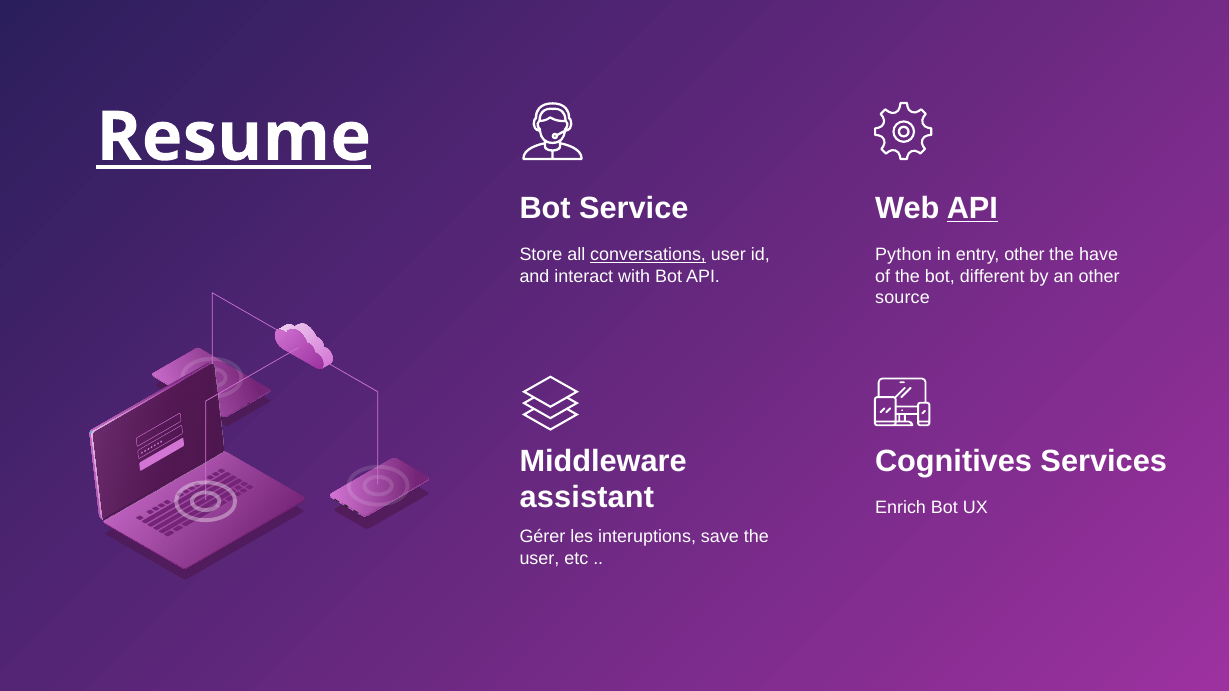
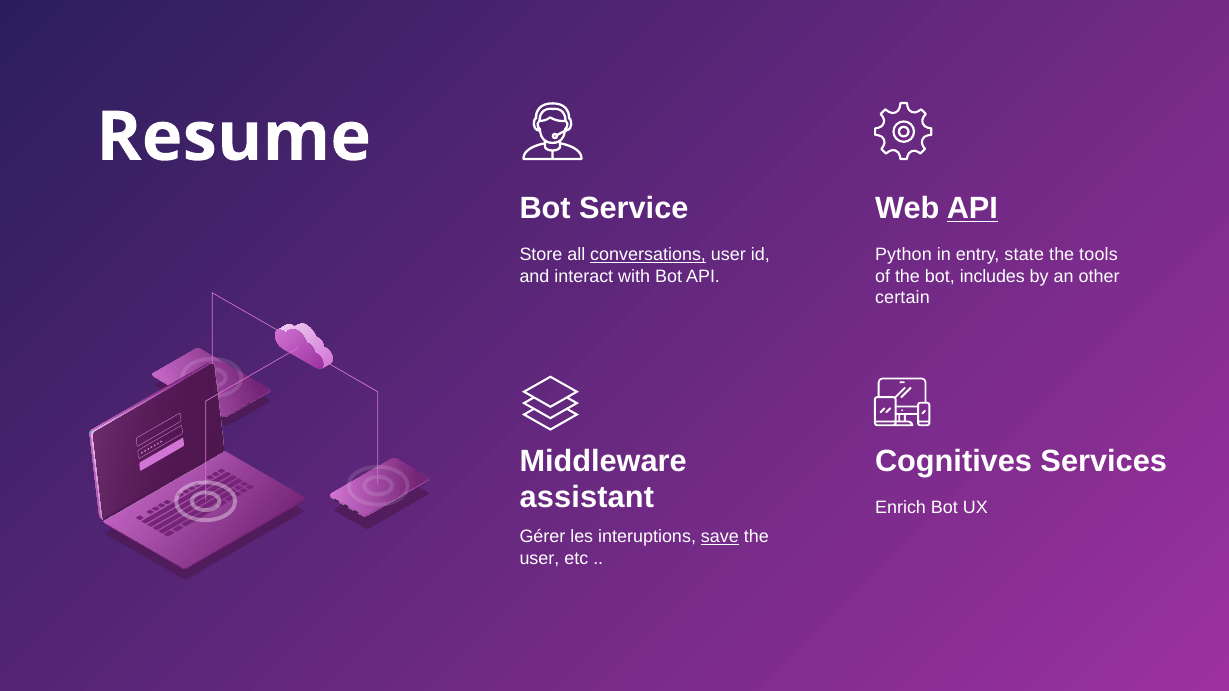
Resume underline: present -> none
entry other: other -> state
have: have -> tools
different: different -> includes
source: source -> certain
save underline: none -> present
